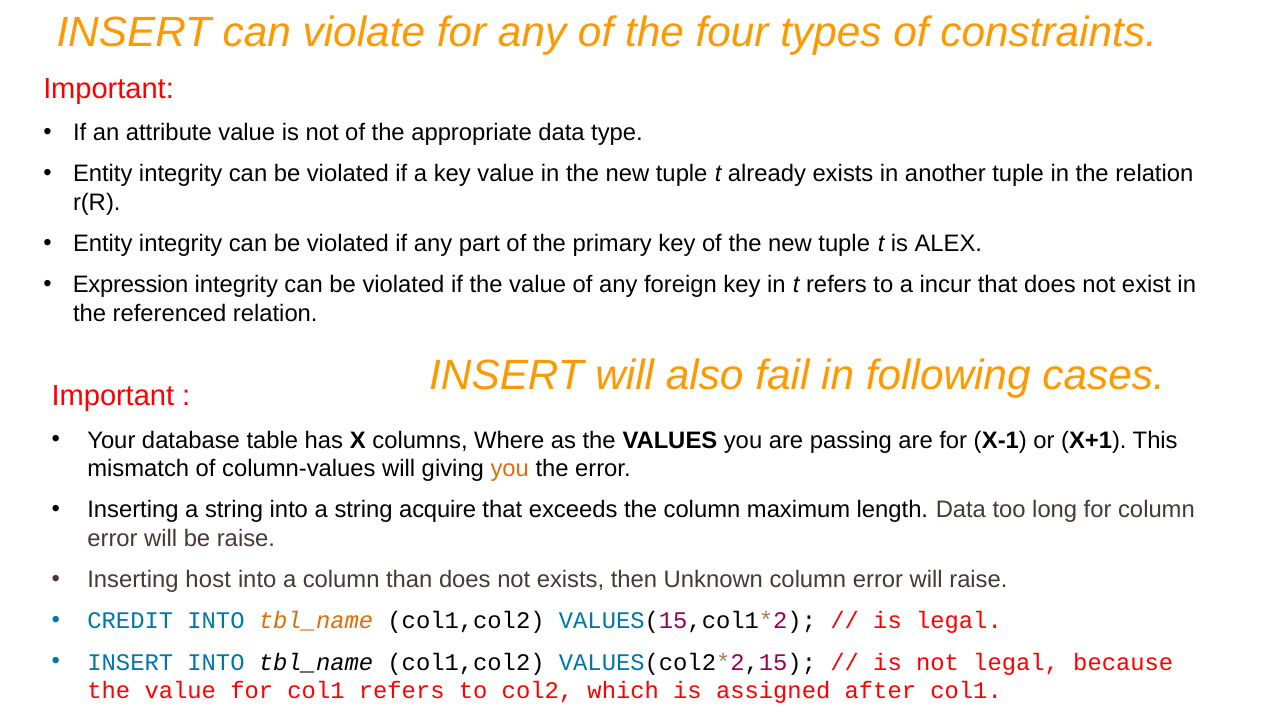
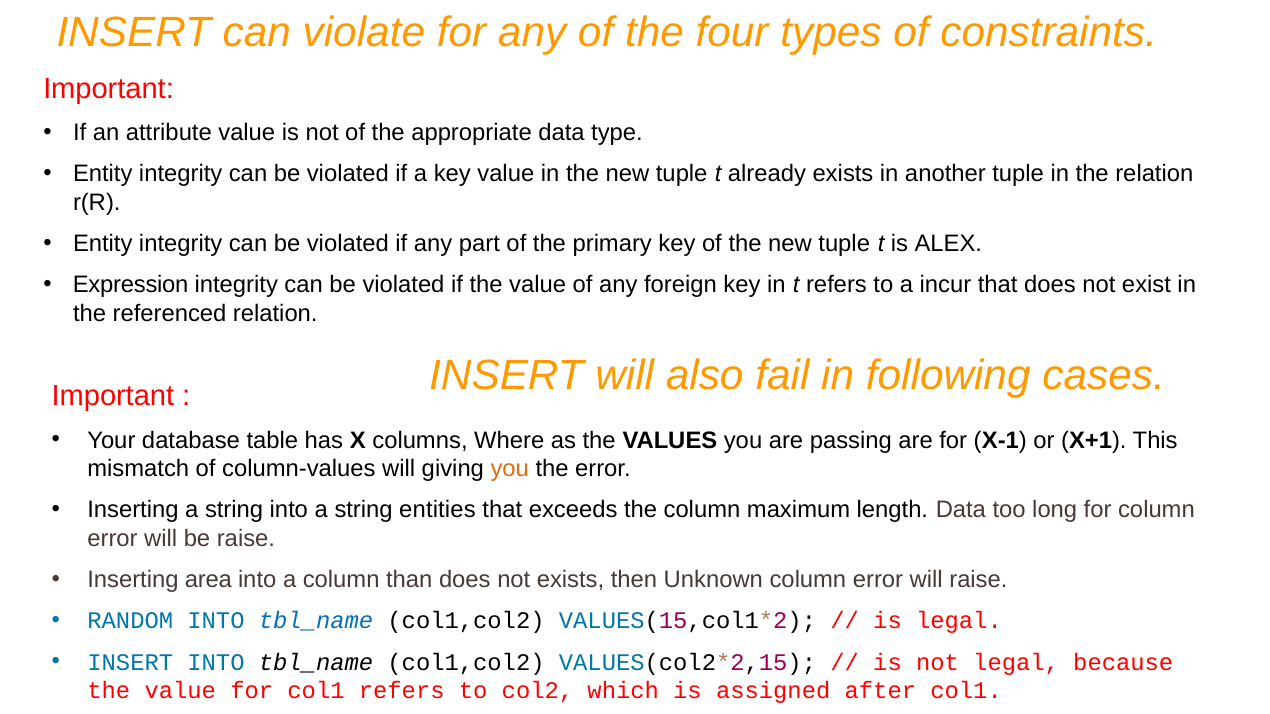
acquire: acquire -> entities
host: host -> area
CREDIT: CREDIT -> RANDOM
tbl_name at (316, 621) colour: orange -> blue
